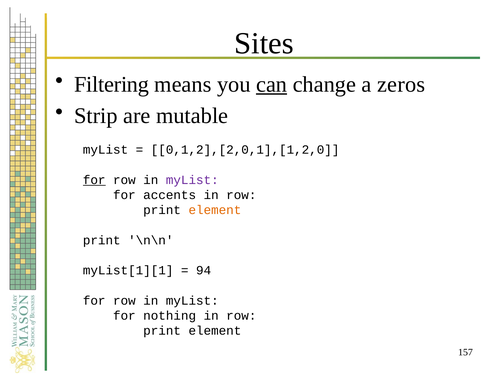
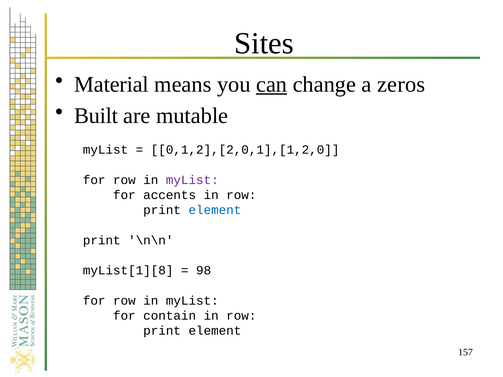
Filtering: Filtering -> Material
Strip: Strip -> Built
for at (94, 180) underline: present -> none
element at (215, 210) colour: orange -> blue
myList[1][1: myList[1][1 -> myList[1][8
94: 94 -> 98
nothing: nothing -> contain
